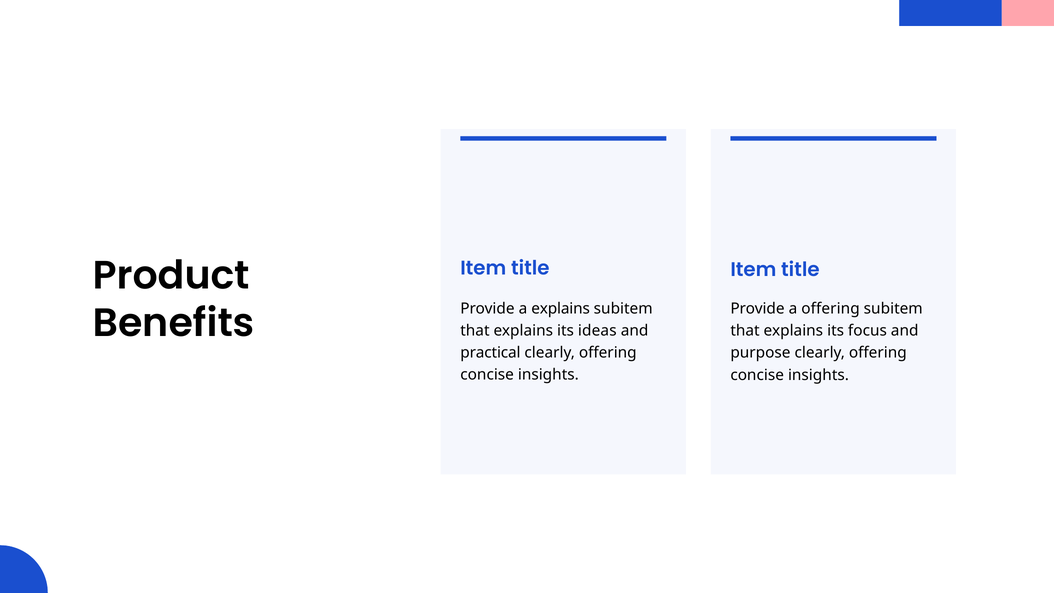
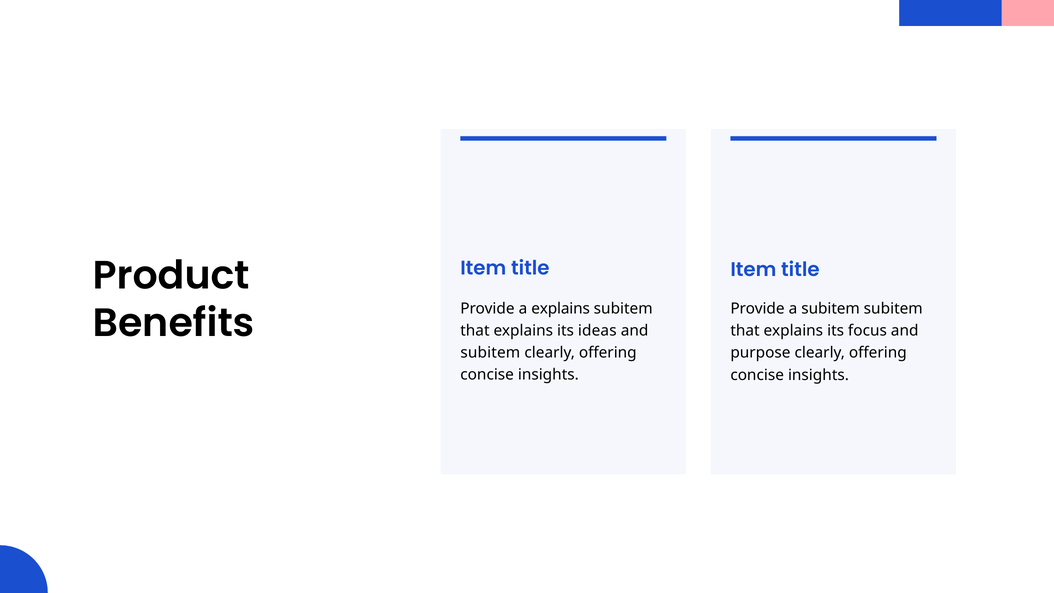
a offering: offering -> subitem
practical at (490, 353): practical -> subitem
